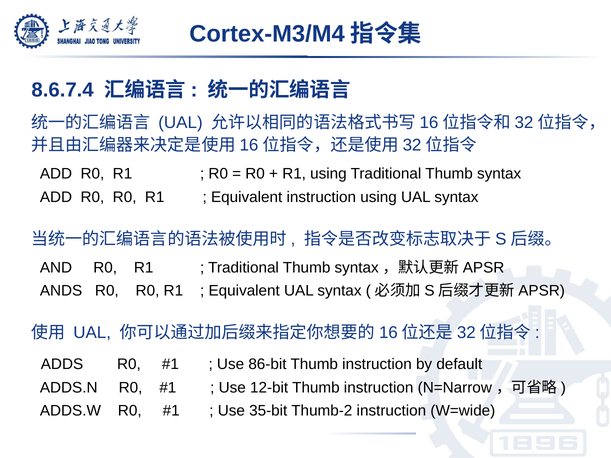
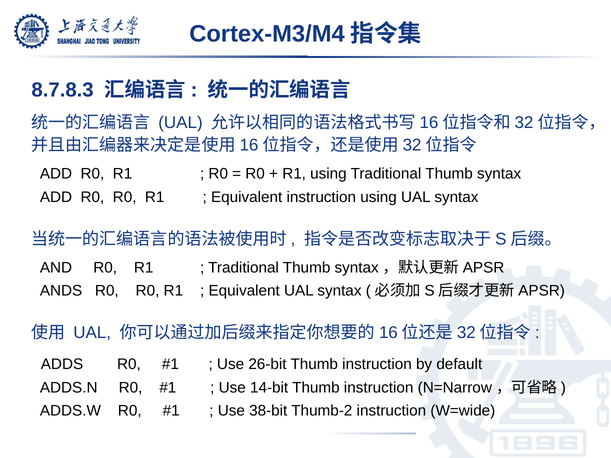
8.6.7.4: 8.6.7.4 -> 8.7.8.3
86-bit: 86-bit -> 26-bit
12-bit: 12-bit -> 14-bit
35-bit: 35-bit -> 38-bit
